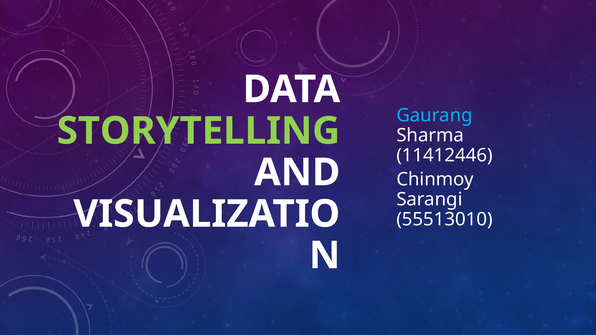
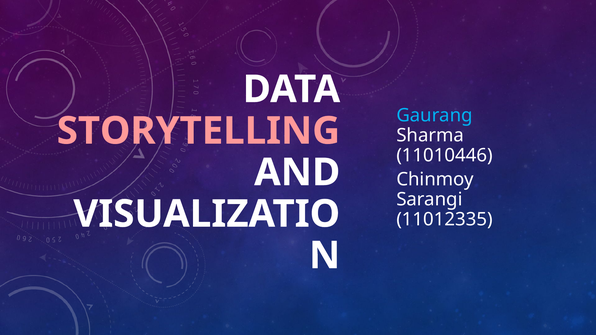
STORYTELLING colour: light green -> pink
11412446: 11412446 -> 11010446
55513010: 55513010 -> 11012335
